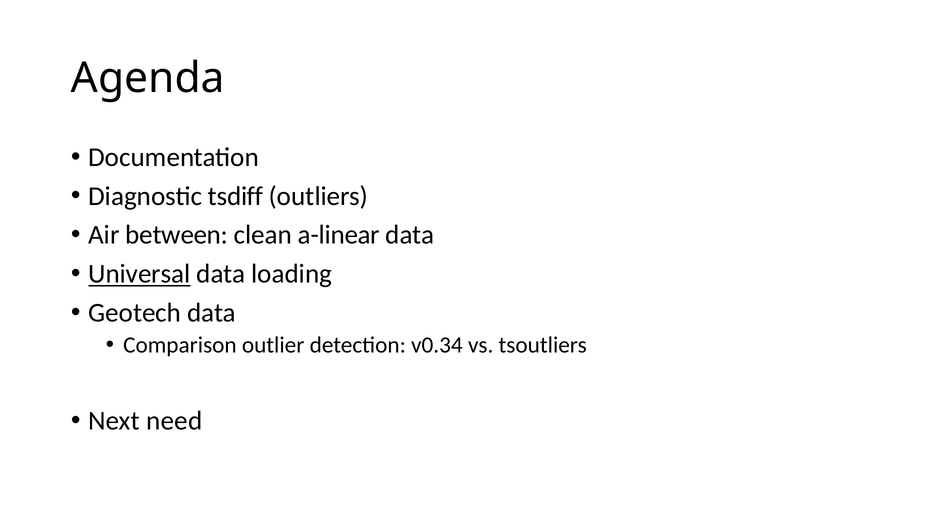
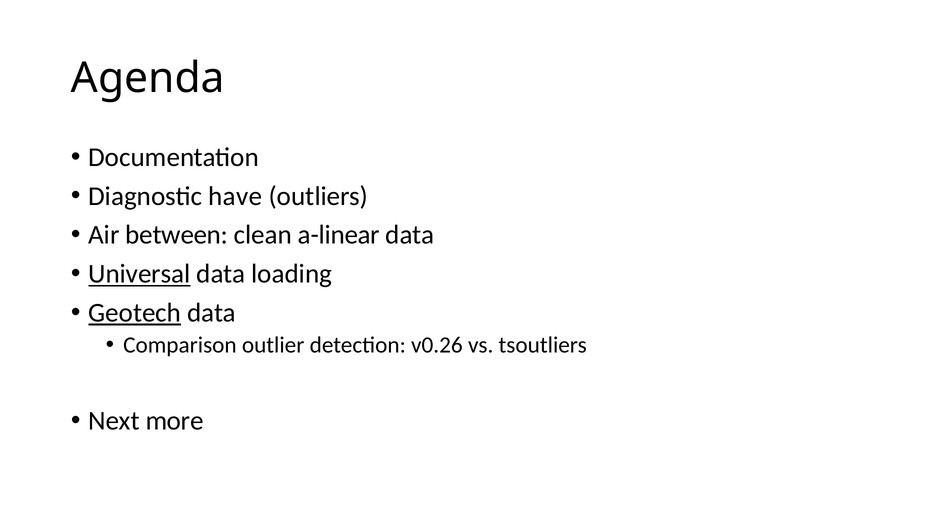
tsdiff: tsdiff -> have
Geotech underline: none -> present
v0.34: v0.34 -> v0.26
need: need -> more
